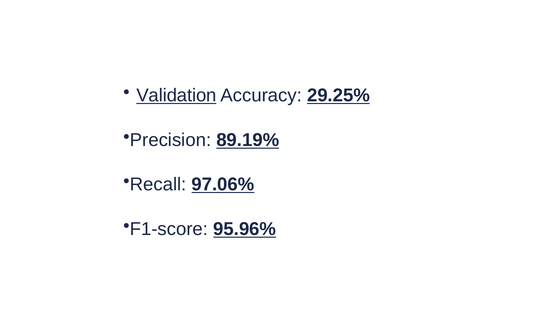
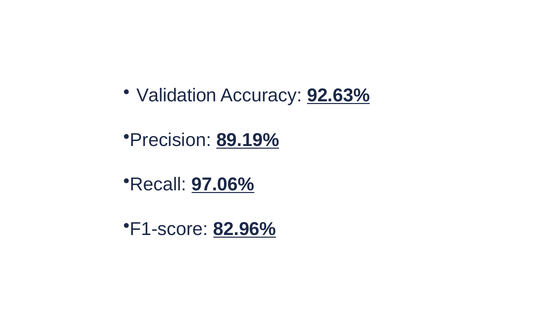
Validation underline: present -> none
29.25%: 29.25% -> 92.63%
95.96%: 95.96% -> 82.96%
